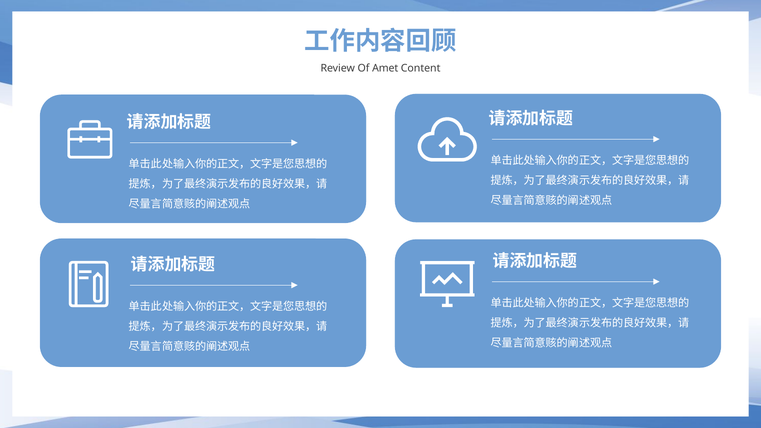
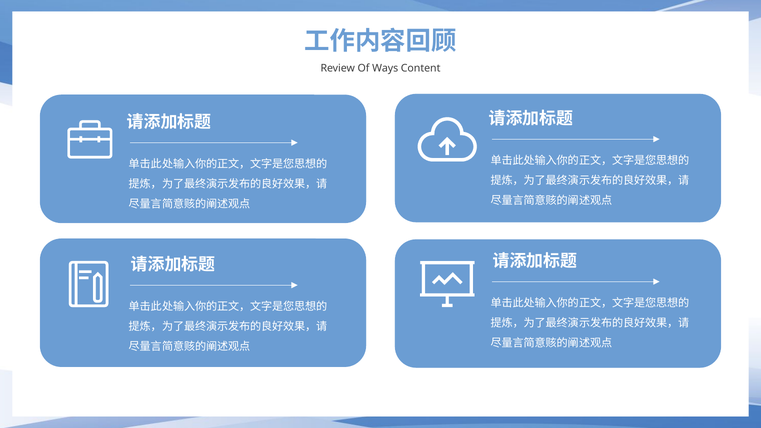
Amet: Amet -> Ways
